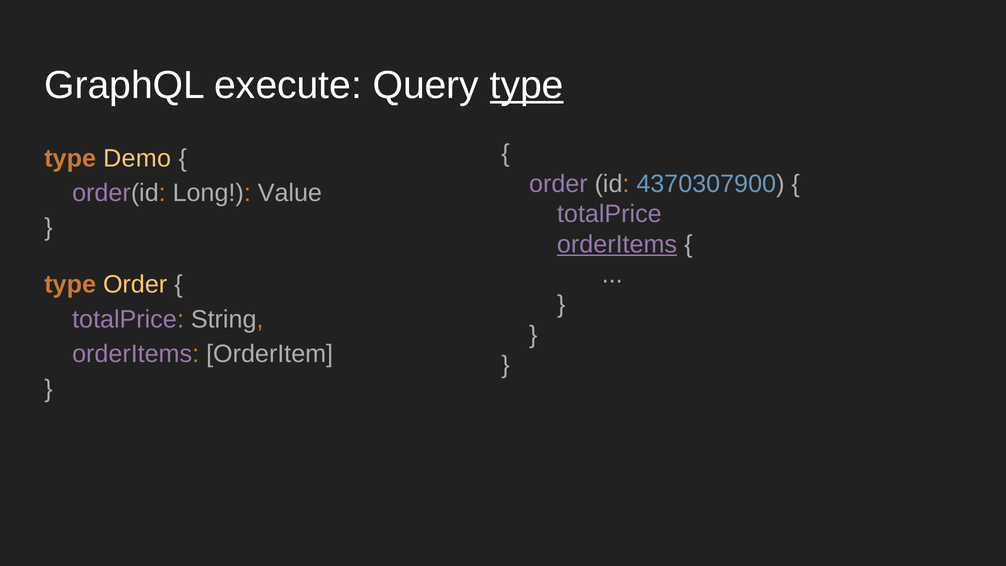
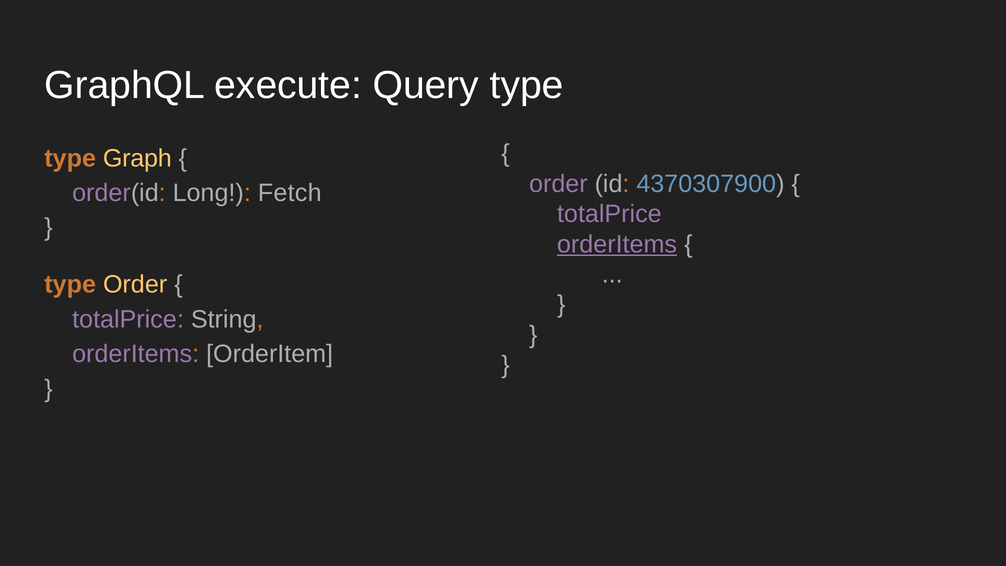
type at (527, 85) underline: present -> none
Demo: Demo -> Graph
Value: Value -> Fetch
